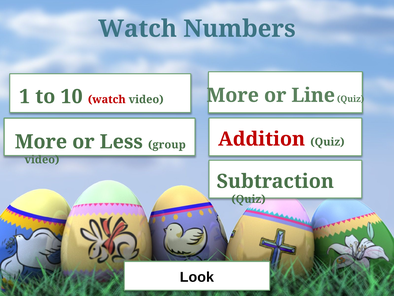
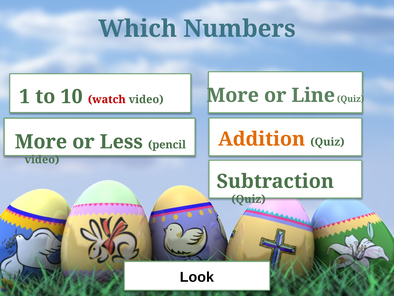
Watch at (138, 29): Watch -> Which
Addition colour: red -> orange
group: group -> pencil
